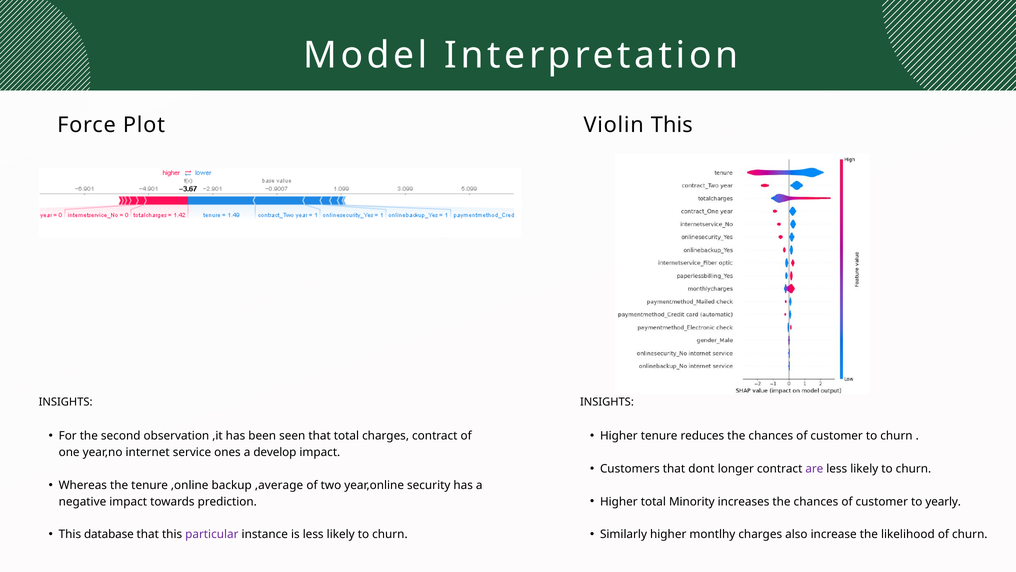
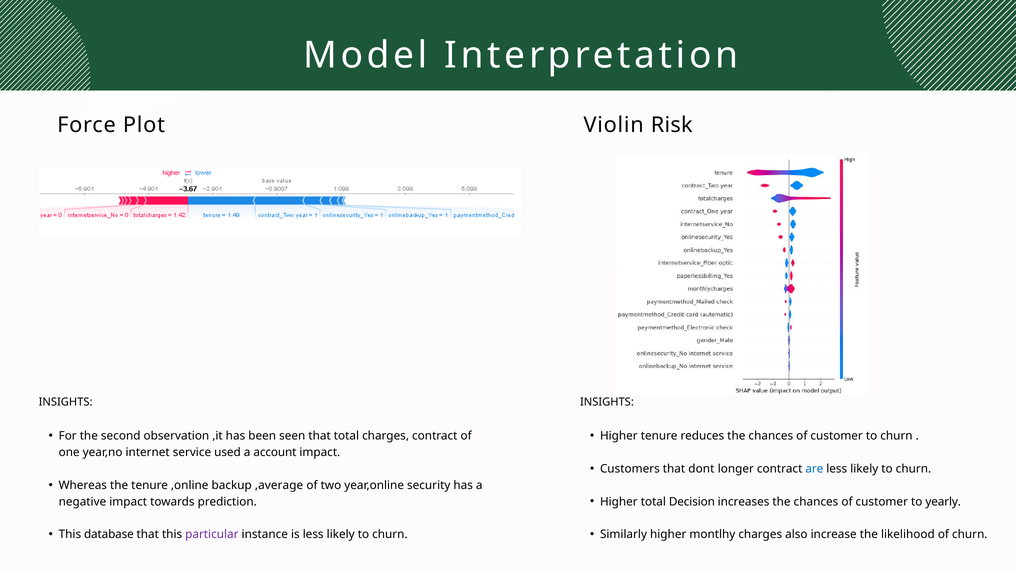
Violin This: This -> Risk
ones: ones -> used
develop: develop -> account
are colour: purple -> blue
Minority: Minority -> Decision
